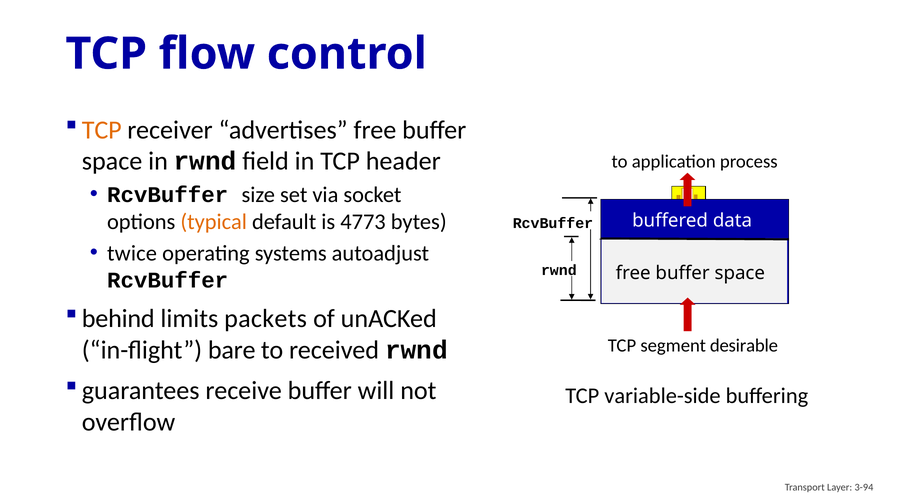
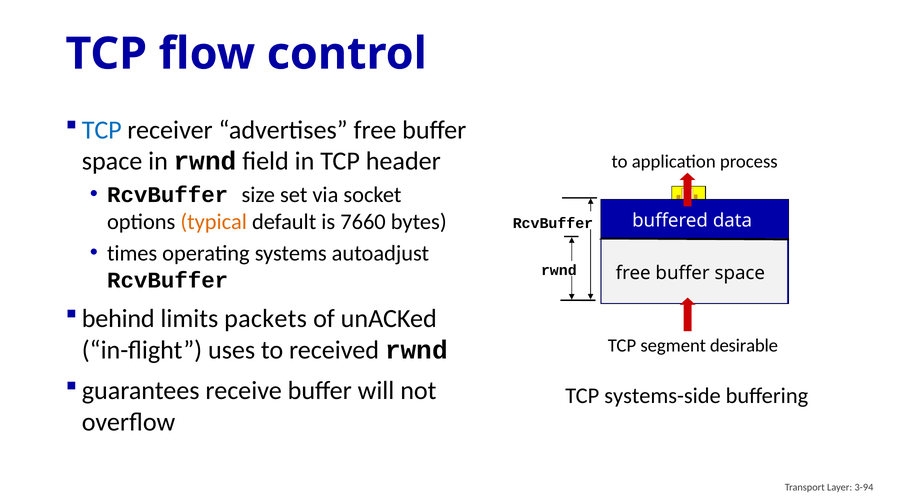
TCP at (102, 130) colour: orange -> blue
4773: 4773 -> 7660
twice: twice -> times
bare: bare -> uses
variable-side: variable-side -> systems-side
